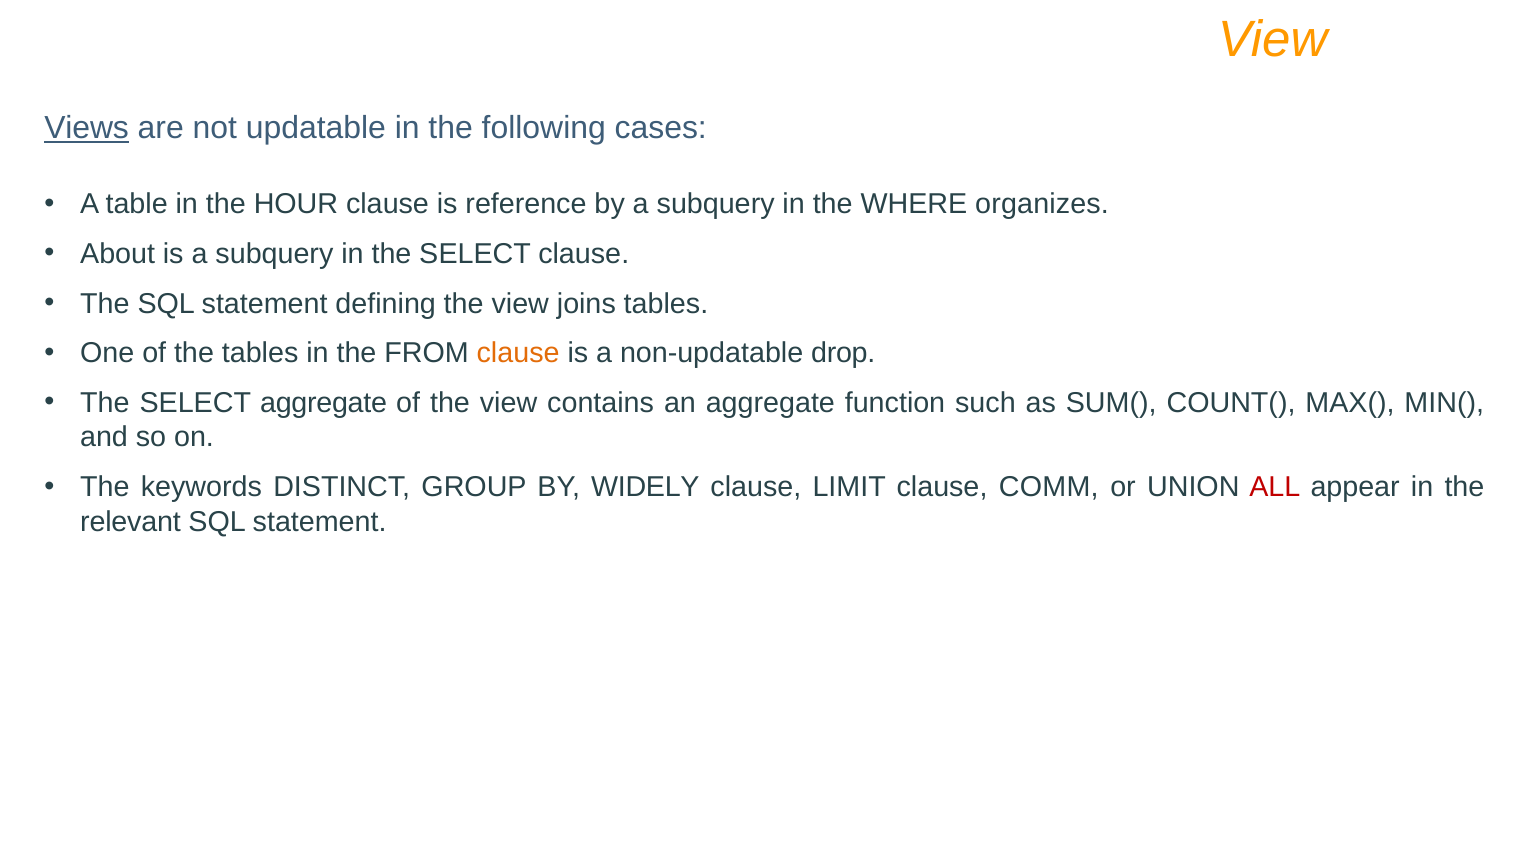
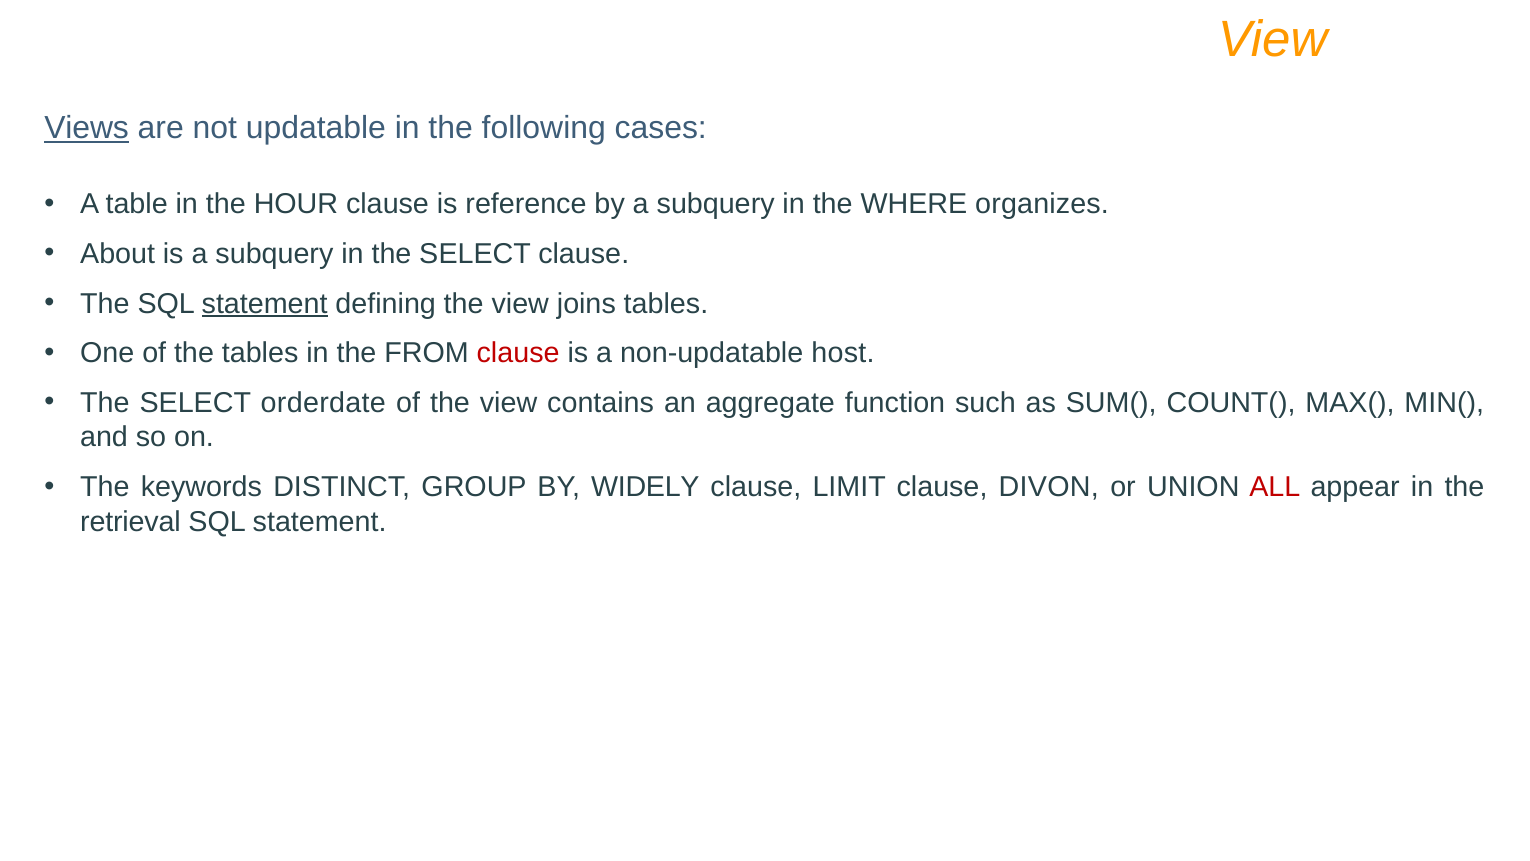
statement at (265, 303) underline: none -> present
clause at (518, 353) colour: orange -> red
drop: drop -> host
SELECT aggregate: aggregate -> orderdate
COMM: COMM -> DIVON
relevant: relevant -> retrieval
